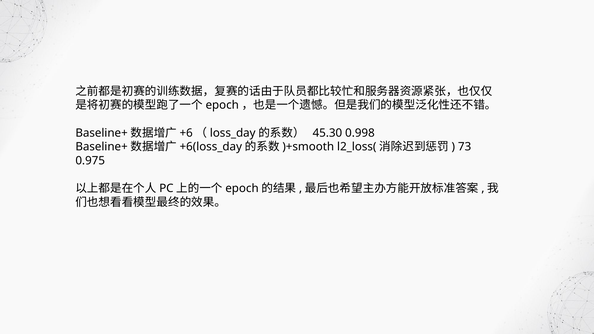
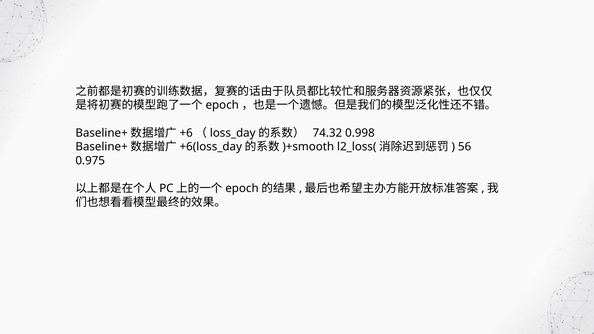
45.30: 45.30 -> 74.32
73: 73 -> 56
